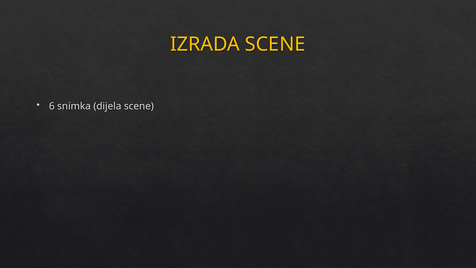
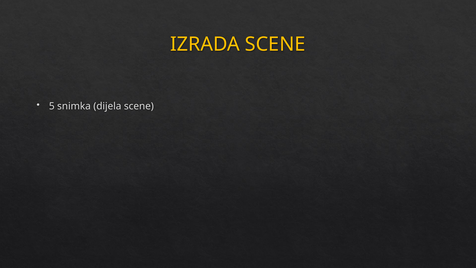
6: 6 -> 5
